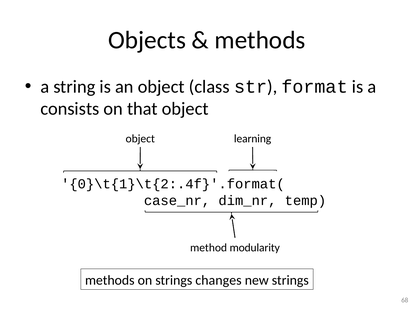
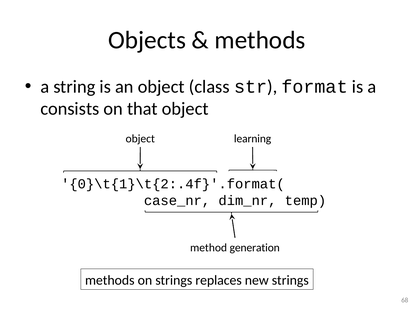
modularity: modularity -> generation
changes: changes -> replaces
